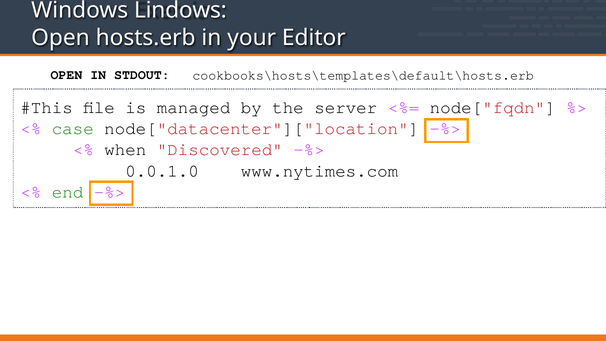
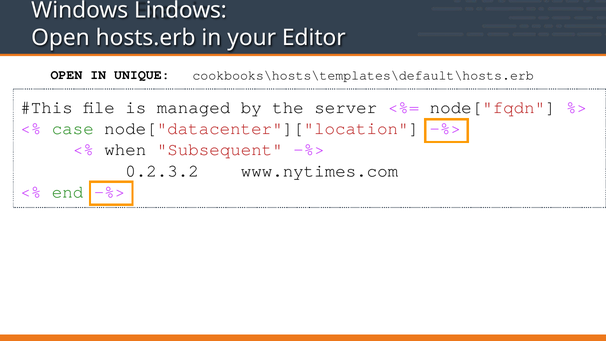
STDOUT: STDOUT -> UNIQUE
Discovered: Discovered -> Subsequent
0.0.1.0: 0.0.1.0 -> 0.2.3.2
